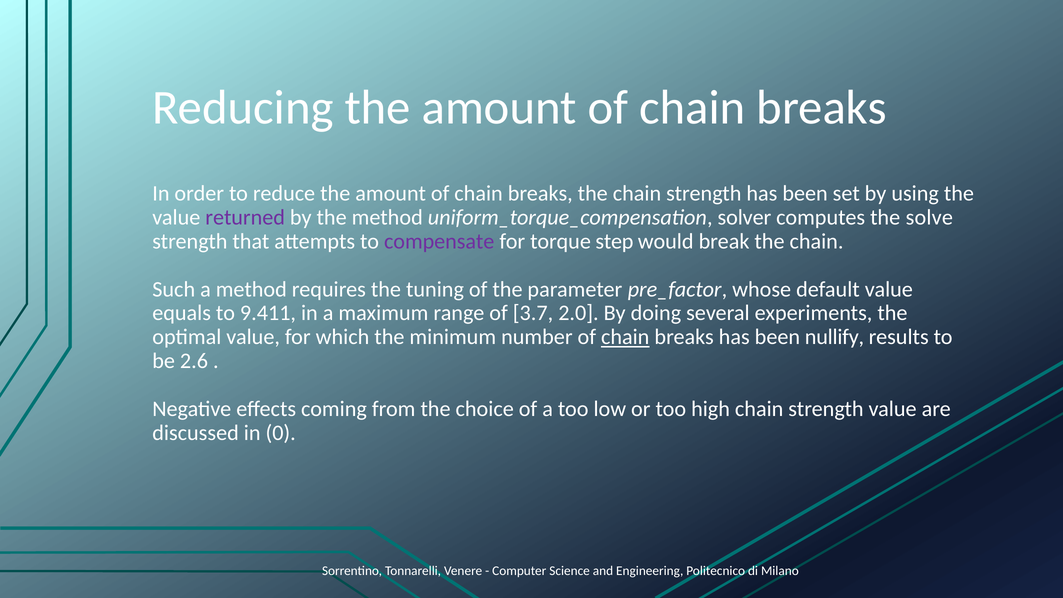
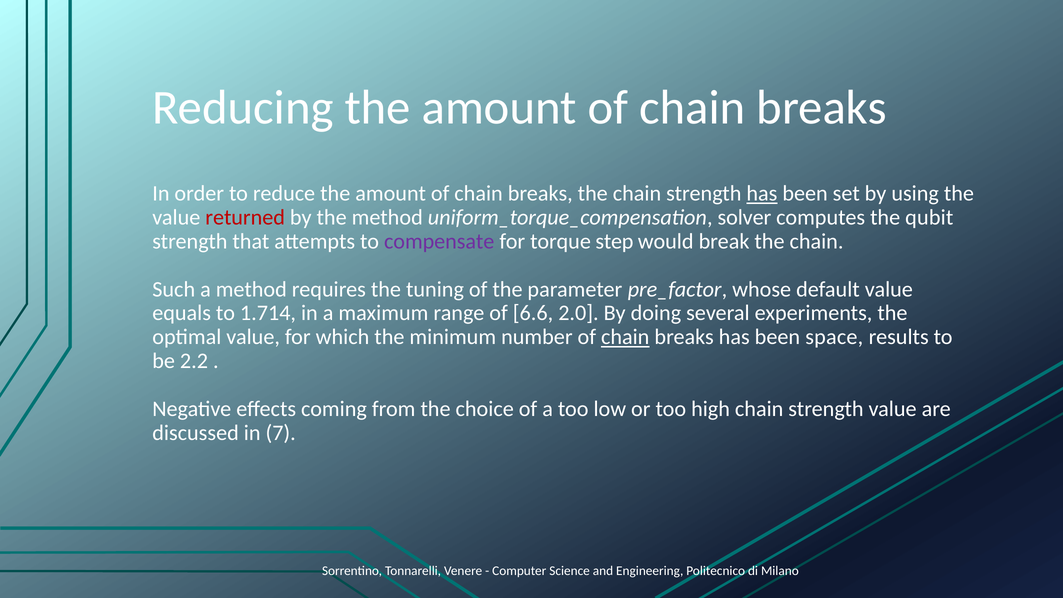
has at (762, 194) underline: none -> present
returned colour: purple -> red
solve: solve -> qubit
9.411: 9.411 -> 1.714
3.7: 3.7 -> 6.6
nullify: nullify -> space
2.6: 2.6 -> 2.2
0: 0 -> 7
